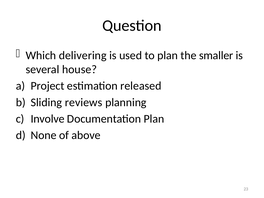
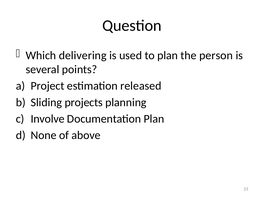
smaller: smaller -> person
house: house -> points
reviews: reviews -> projects
